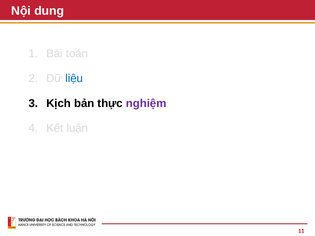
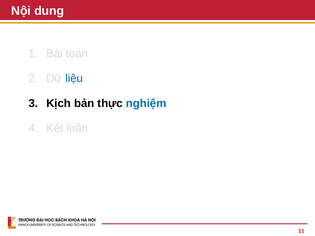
nghiệm colour: purple -> blue
